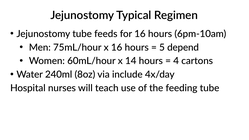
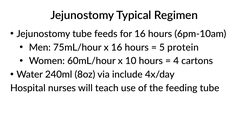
depend: depend -> protein
14: 14 -> 10
